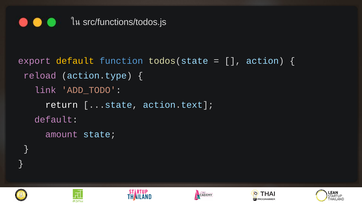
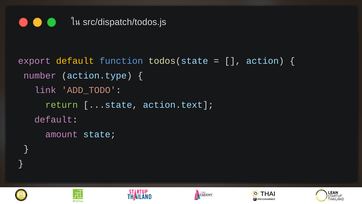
src/functions/todos.js: src/functions/todos.js -> src/dispatch/todos.js
reload: reload -> number
return colour: white -> light green
